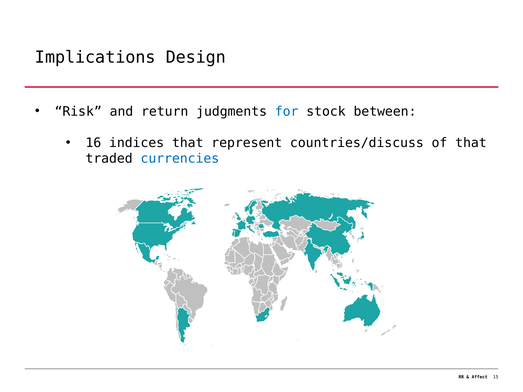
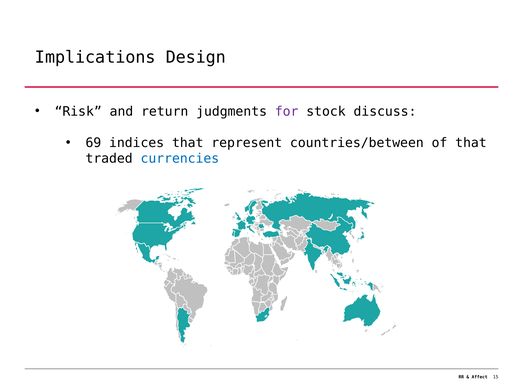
for colour: blue -> purple
between: between -> discuss
16: 16 -> 69
countries/discuss: countries/discuss -> countries/between
